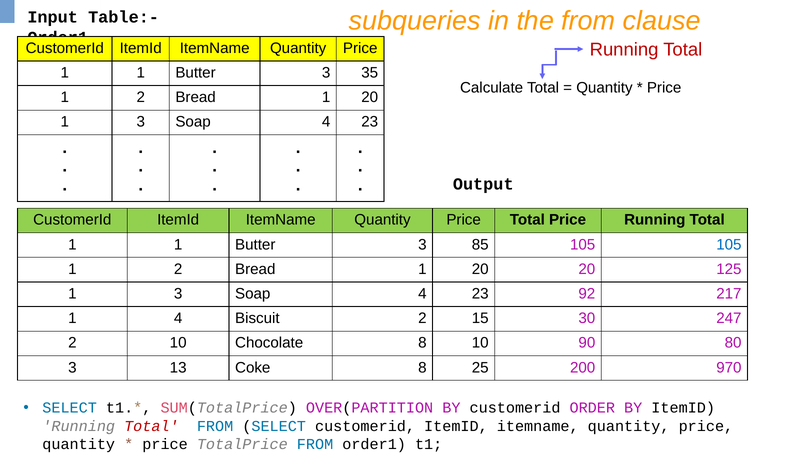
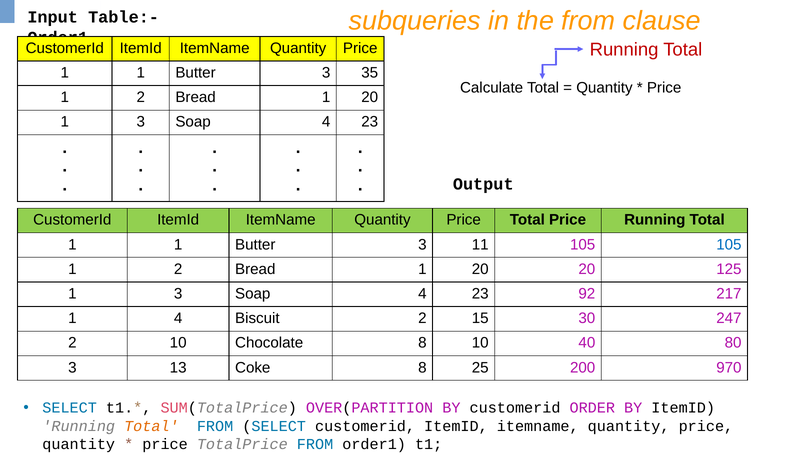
85: 85 -> 11
90: 90 -> 40
Total at (151, 426) colour: red -> orange
